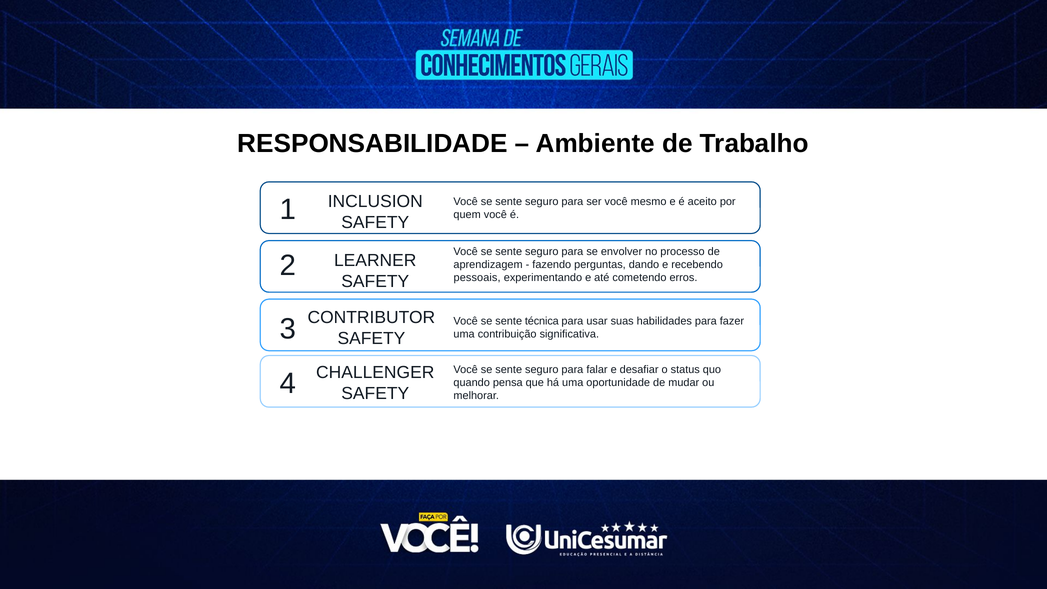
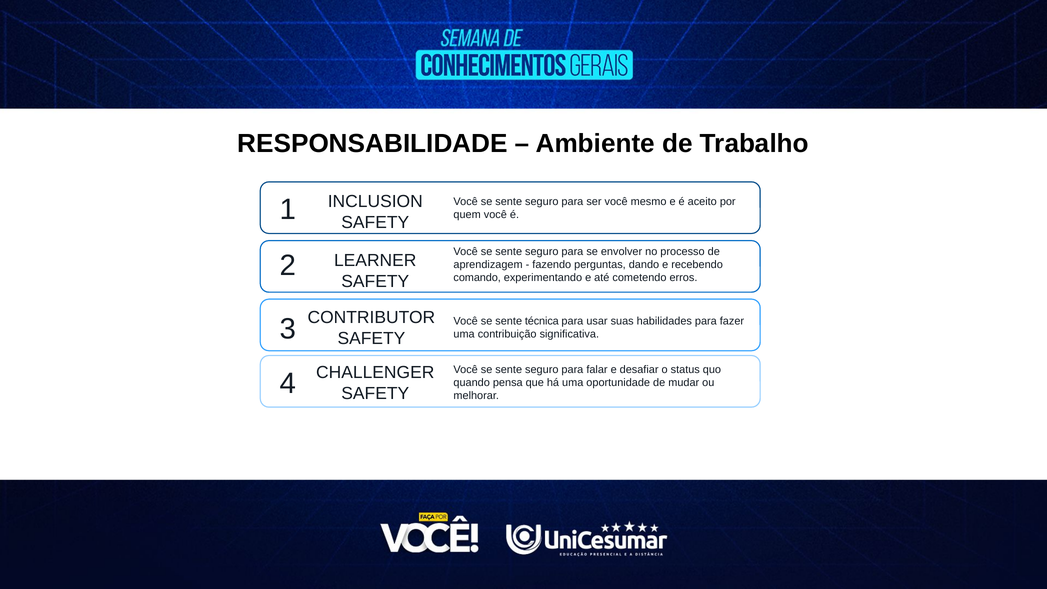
pessoais: pessoais -> comando
